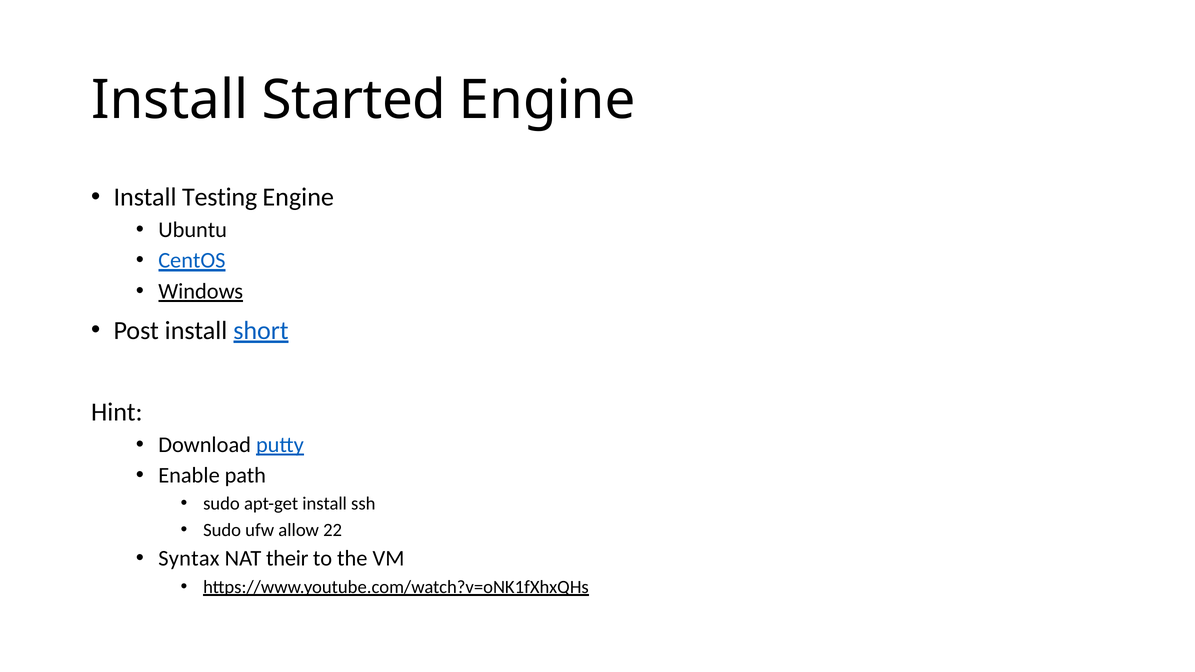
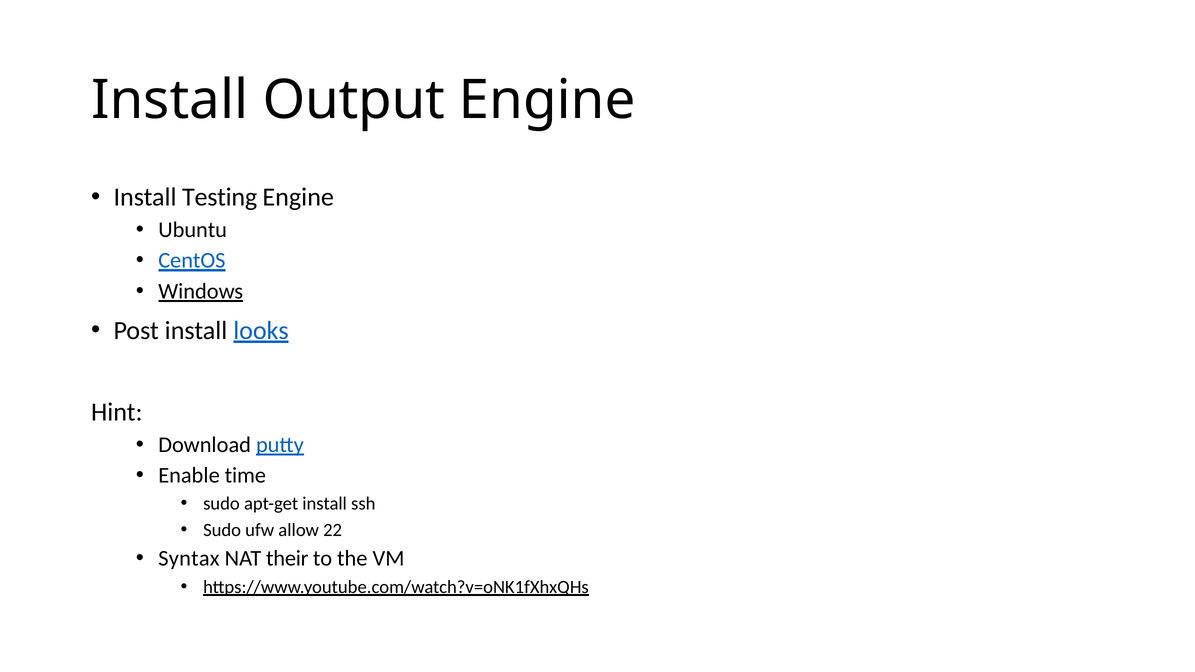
Started: Started -> Output
short: short -> looks
path: path -> time
